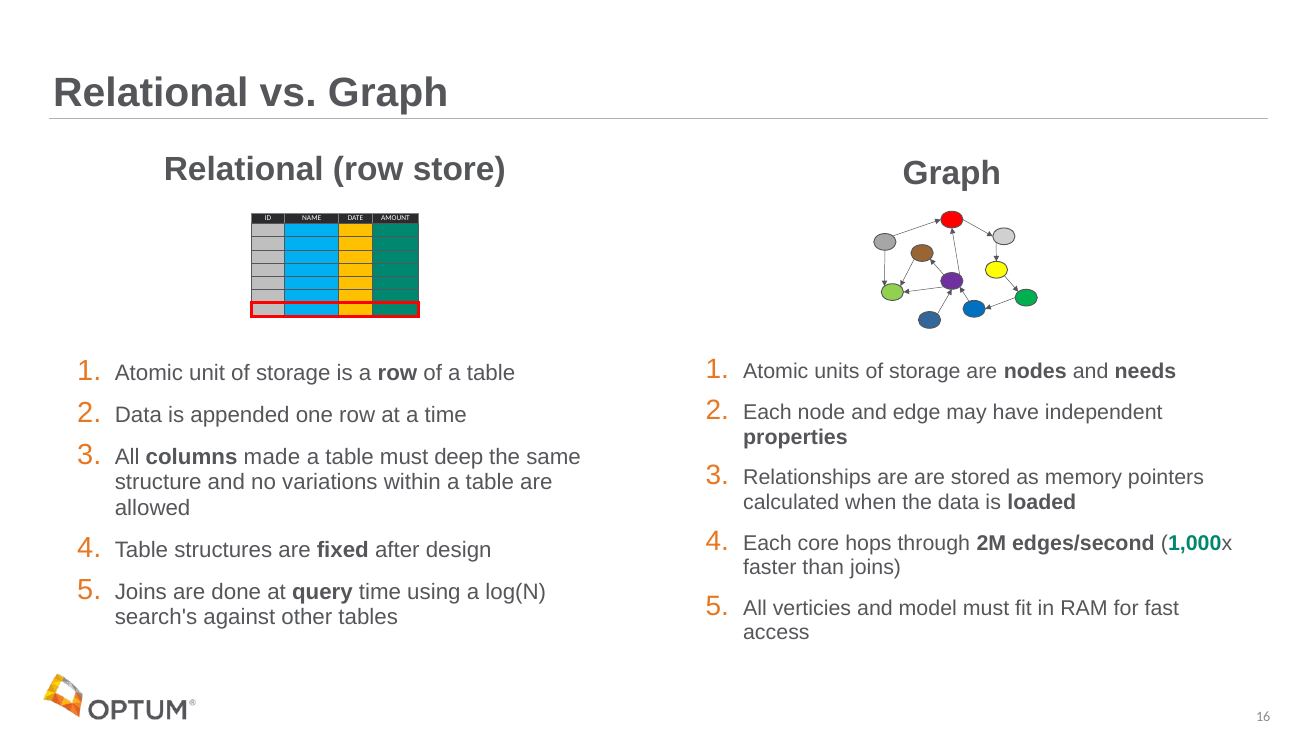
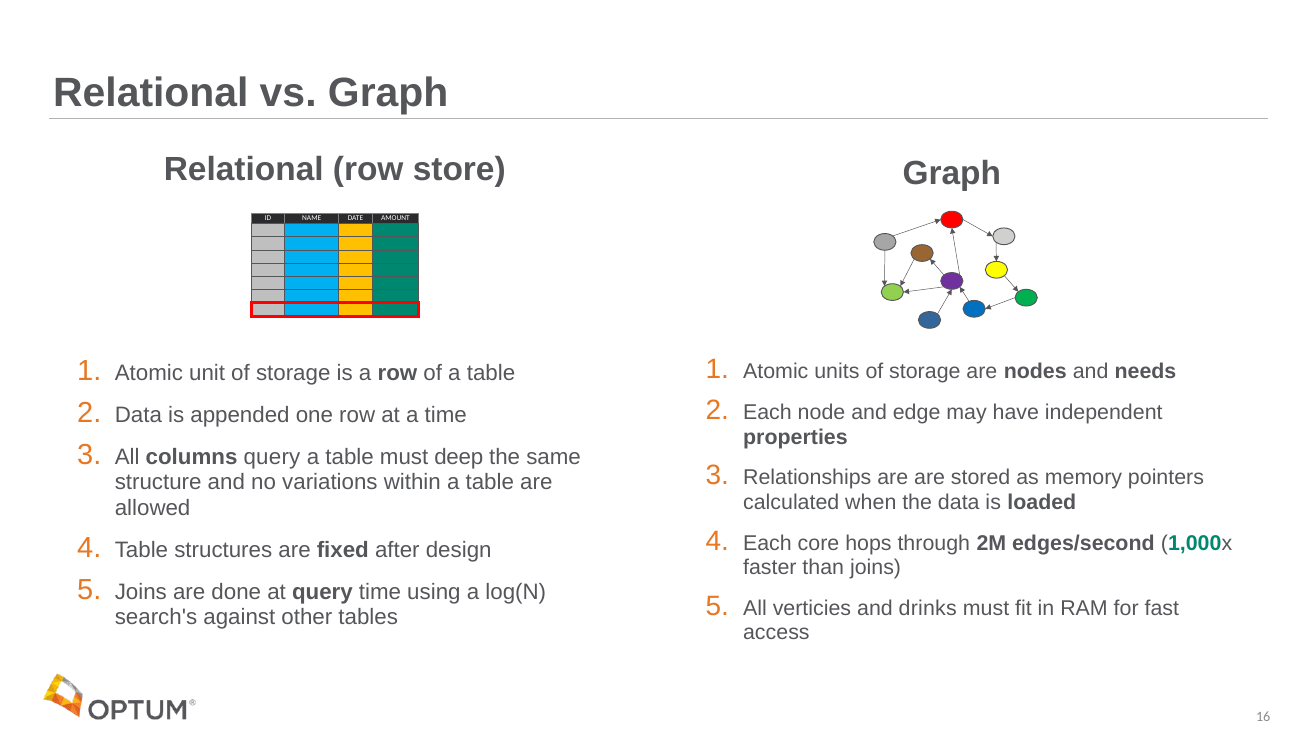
columns made: made -> query
model: model -> drinks
